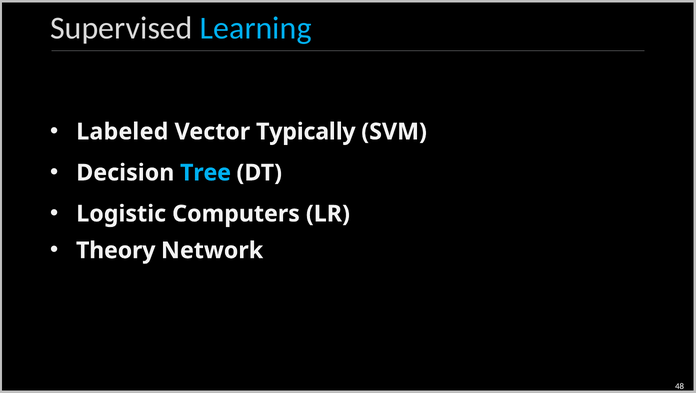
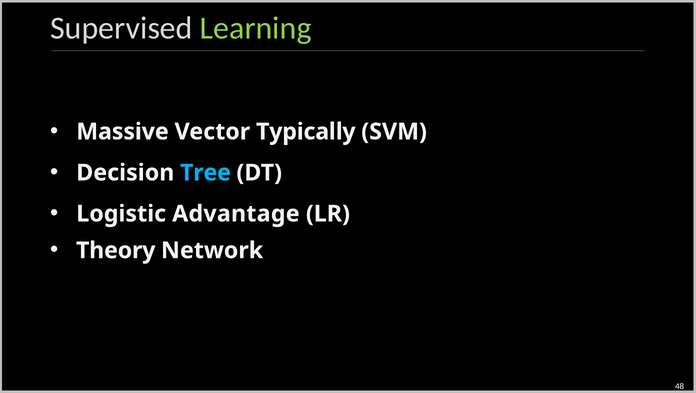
Learning colour: light blue -> light green
Labeled: Labeled -> Massive
Computers: Computers -> Advantage
